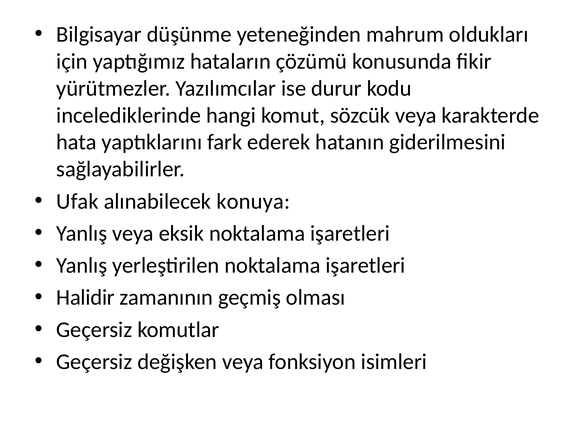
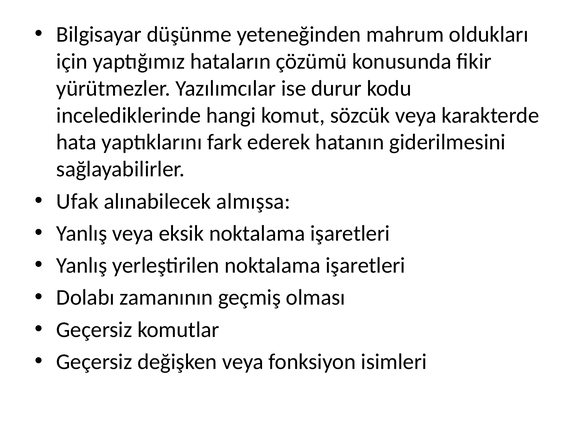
konuya: konuya -> almışsa
Halidir: Halidir -> Dolabı
